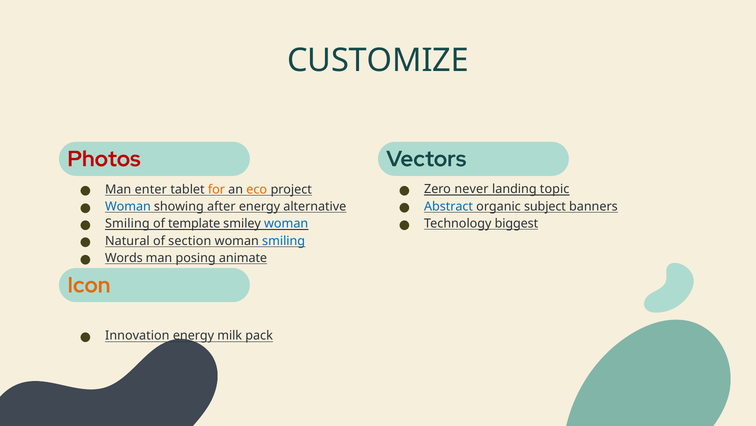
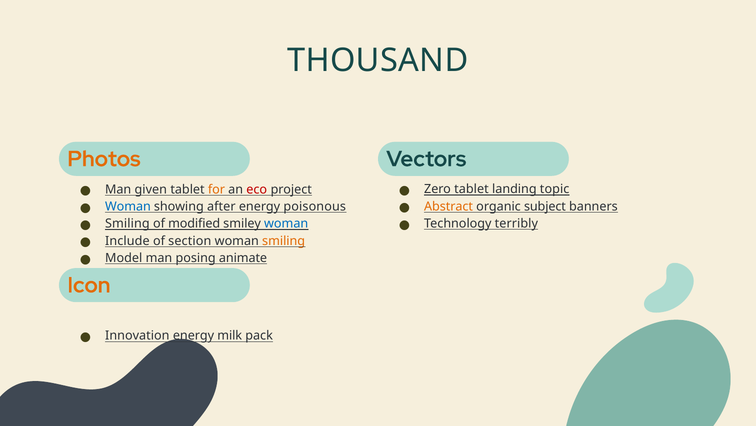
CUSTOMIZE: CUSTOMIZE -> THOUSAND
Photos colour: red -> orange
Zero never: never -> tablet
enter: enter -> given
eco colour: orange -> red
Abstract colour: blue -> orange
alternative: alternative -> poisonous
biggest: biggest -> terribly
template: template -> modified
Natural: Natural -> Include
smiling at (284, 241) colour: blue -> orange
Words: Words -> Model
